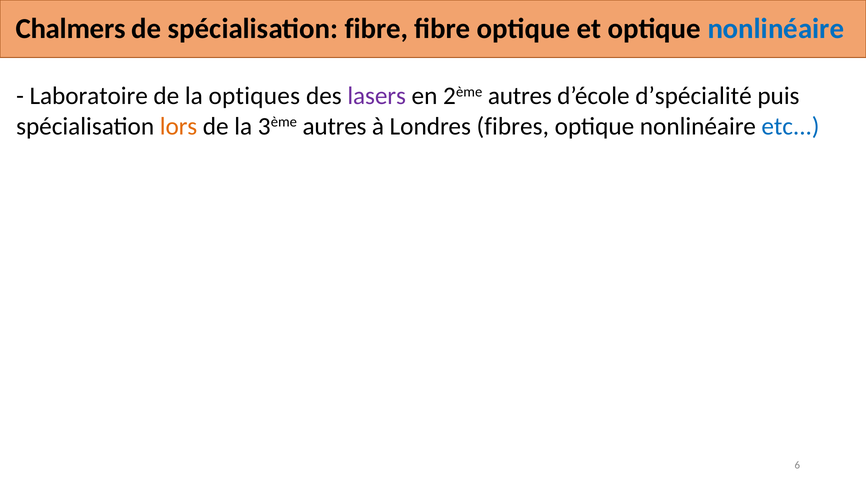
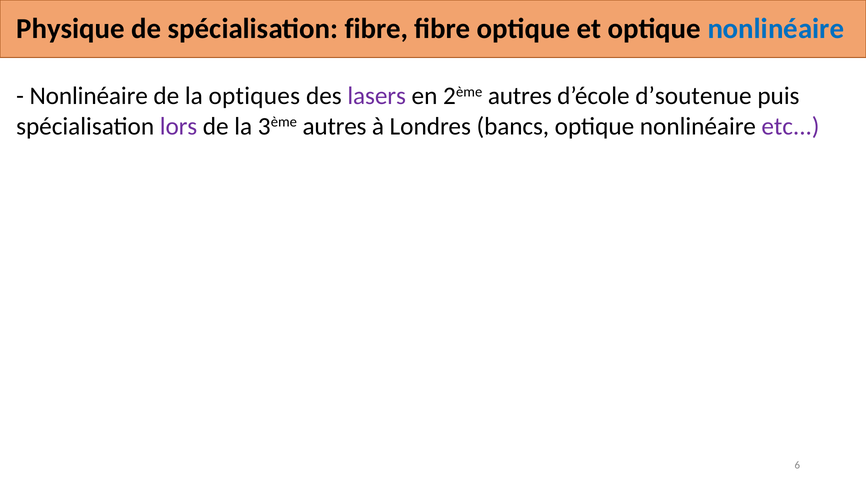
Chalmers: Chalmers -> Physique
Laboratoire at (89, 96): Laboratoire -> Nonlinéaire
d’spécialité: d’spécialité -> d’soutenue
lors colour: orange -> purple
fibres: fibres -> bancs
etc colour: blue -> purple
